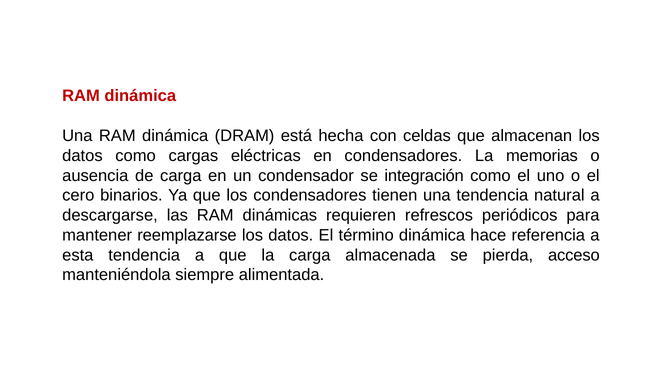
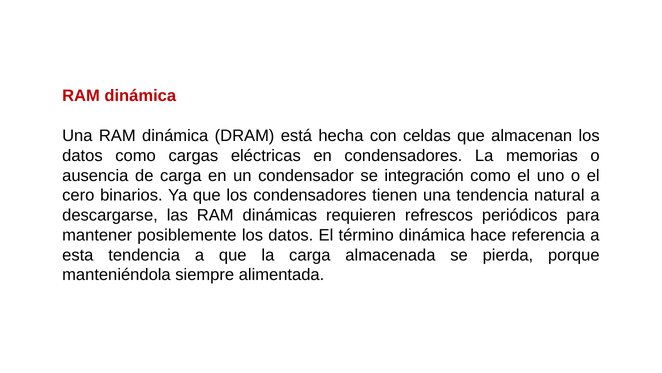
reemplazarse: reemplazarse -> posiblemente
acceso: acceso -> porque
